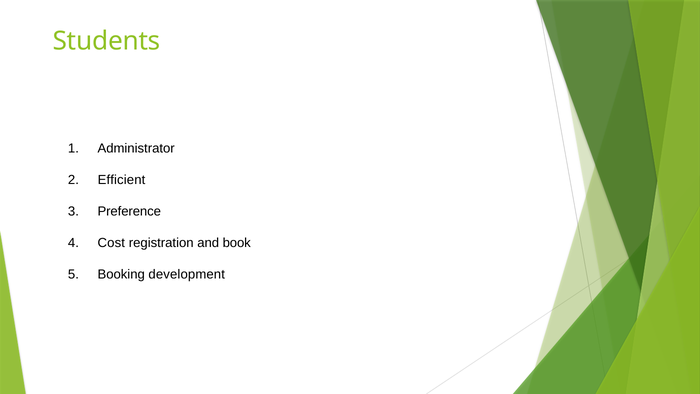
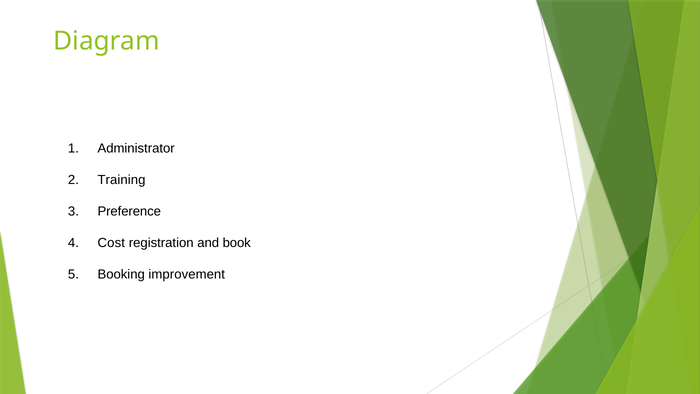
Students: Students -> Diagram
Efficient: Efficient -> Training
development: development -> improvement
